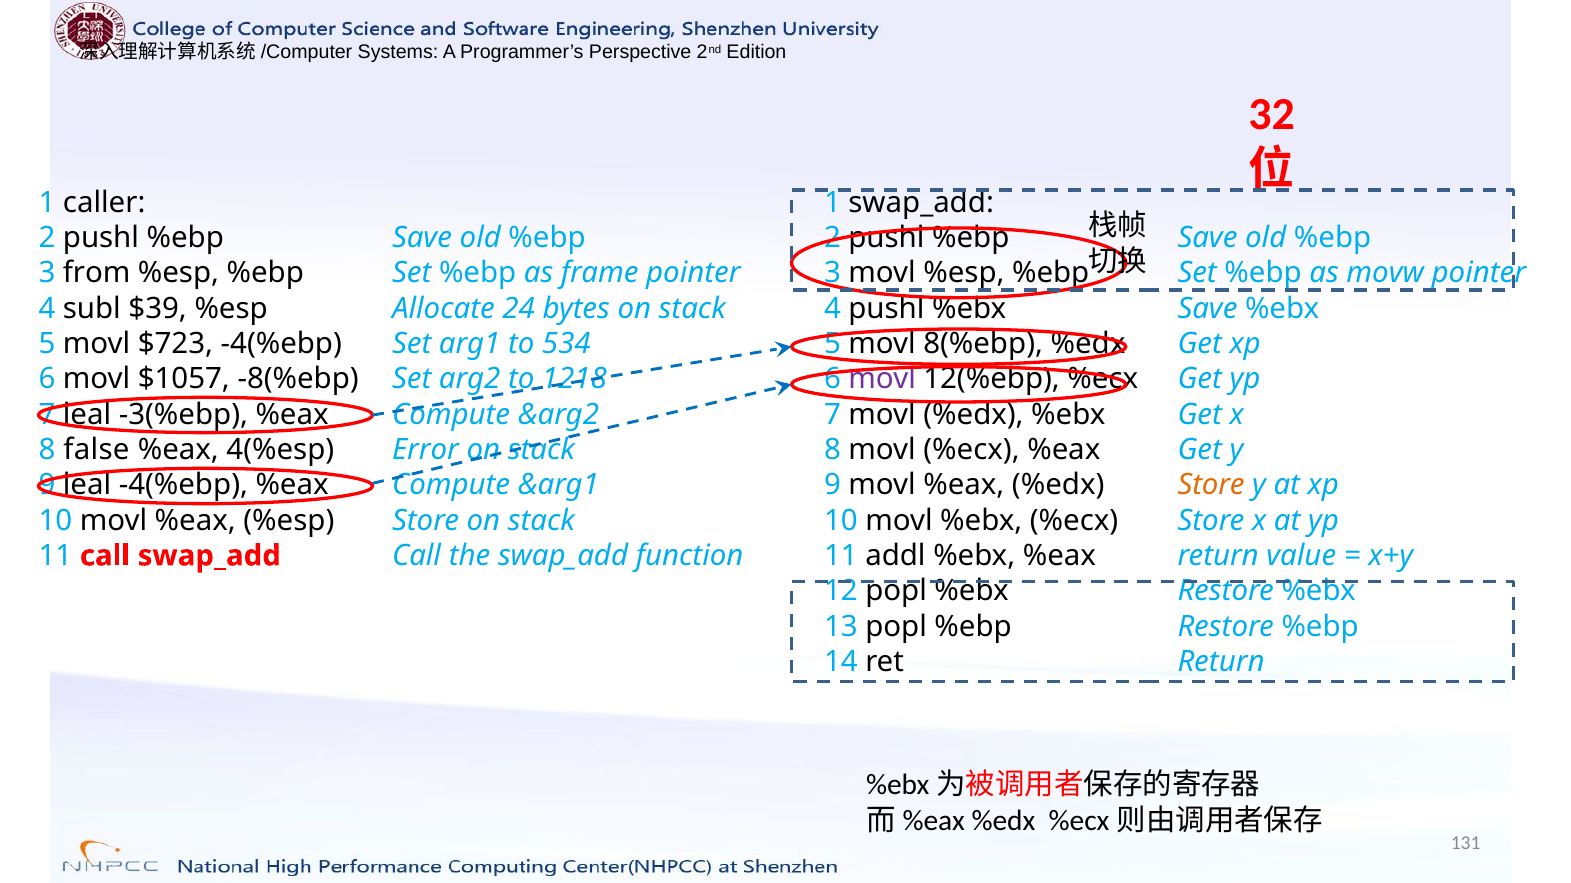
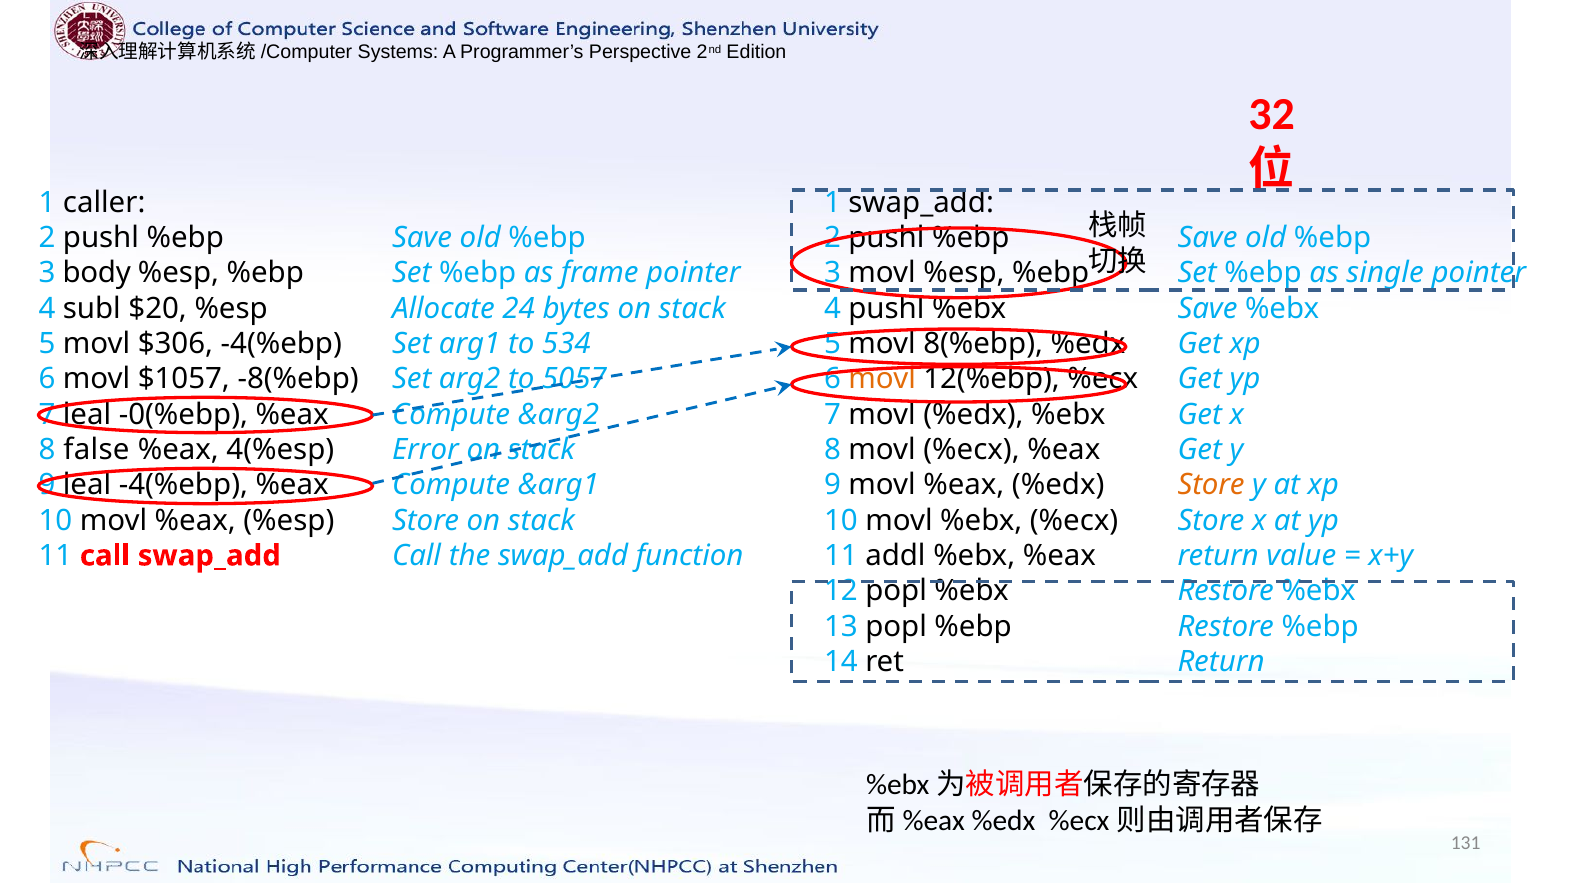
from: from -> body
movw: movw -> single
$39: $39 -> $20
$723: $723 -> $306
1218: 1218 -> 5057
movl at (882, 379) colour: purple -> orange
-3(%ebp: -3(%ebp -> -0(%ebp
